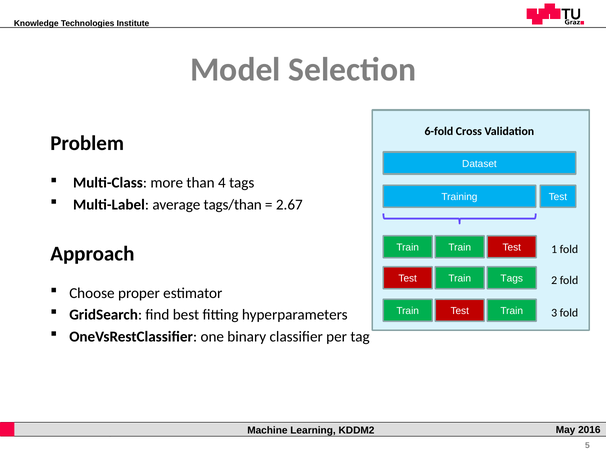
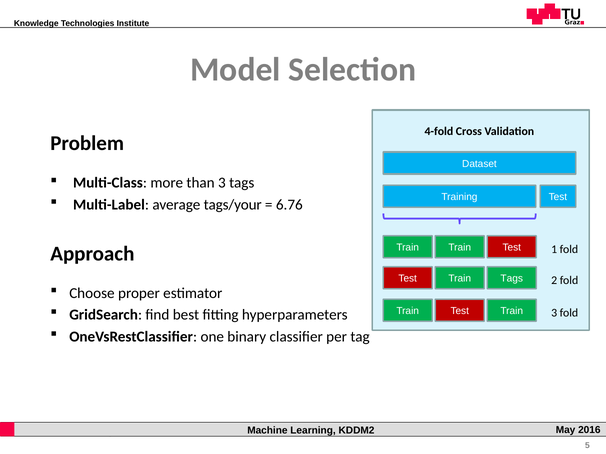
6-fold: 6-fold -> 4-fold
than 4: 4 -> 3
tags/than: tags/than -> tags/your
2.67: 2.67 -> 6.76
